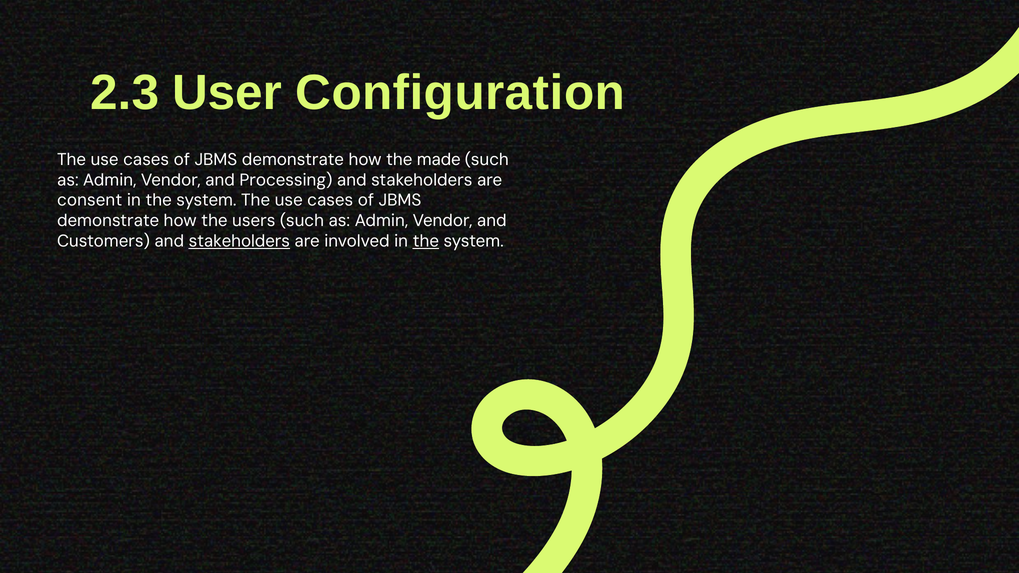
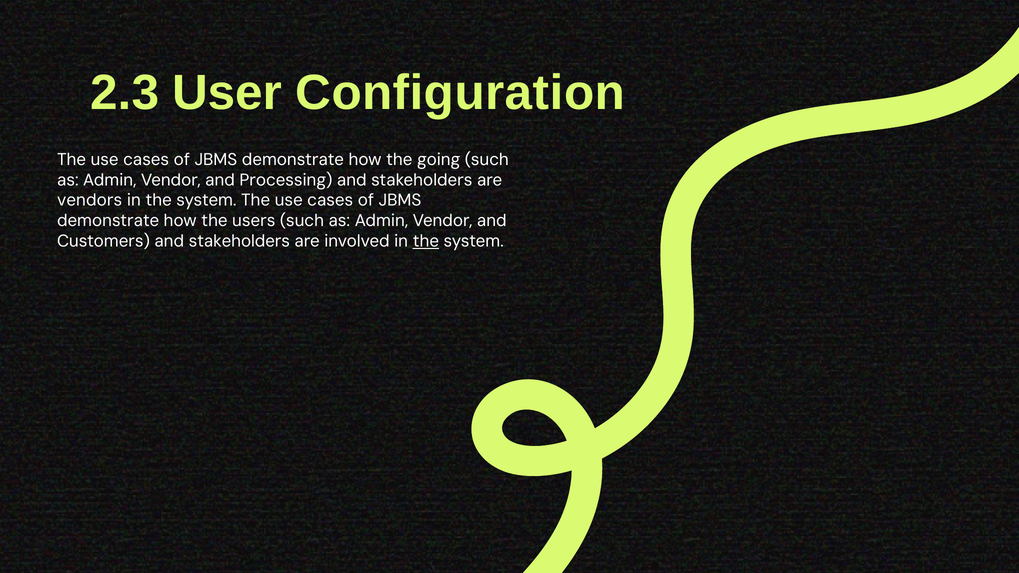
made: made -> going
consent: consent -> vendors
stakeholders at (239, 241) underline: present -> none
